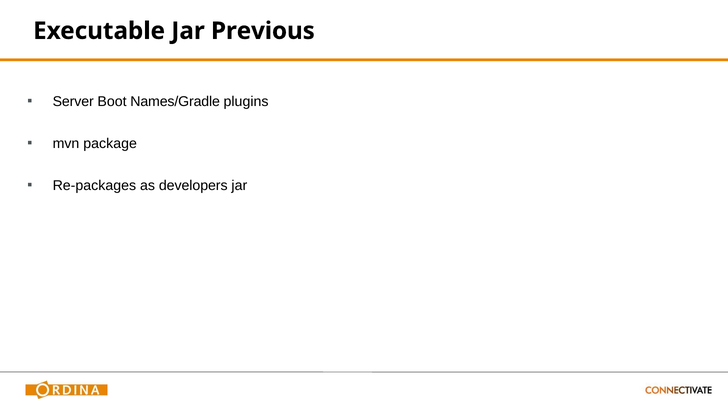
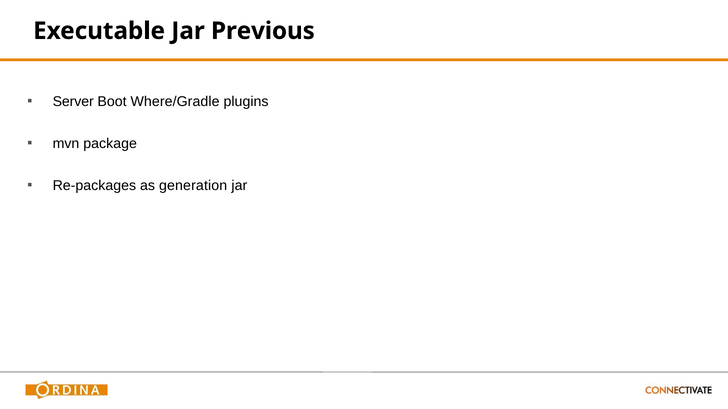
Names/Gradle: Names/Gradle -> Where/Gradle
developers: developers -> generation
